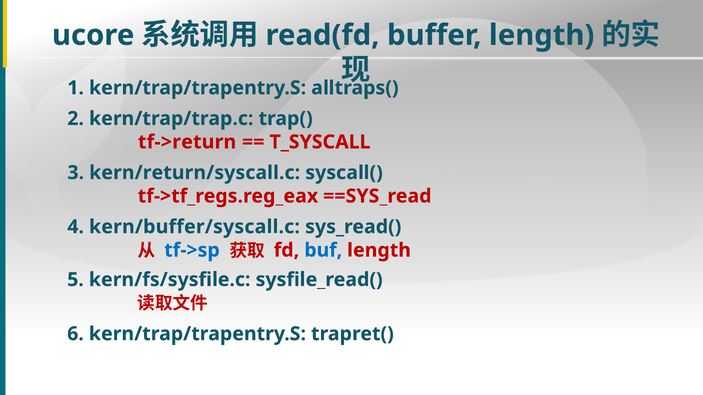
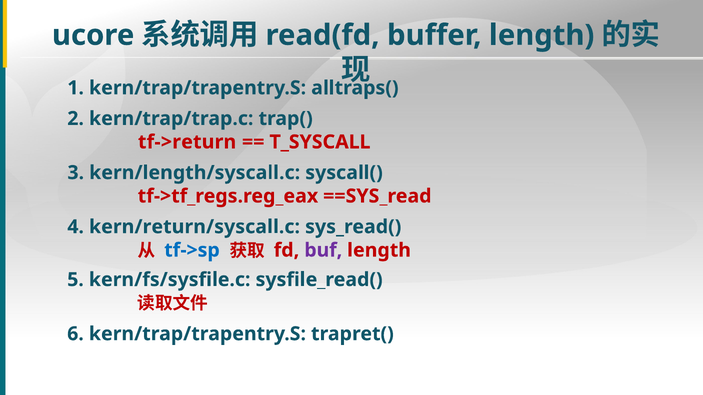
kern/return/syscall.c: kern/return/syscall.c -> kern/length/syscall.c
kern/buffer/syscall.c: kern/buffer/syscall.c -> kern/return/syscall.c
buf colour: blue -> purple
